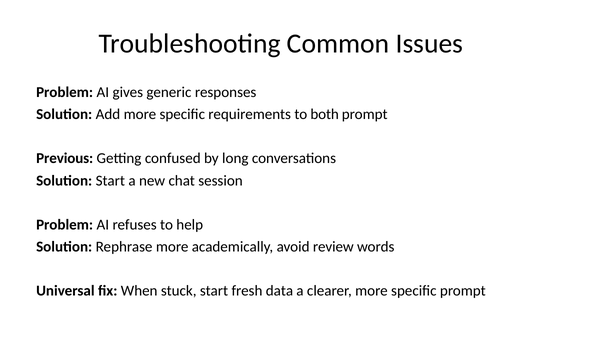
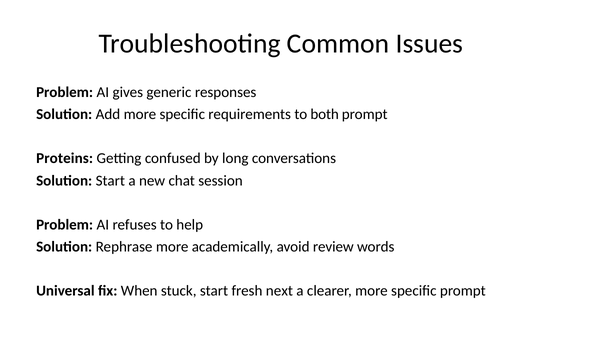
Previous: Previous -> Proteins
data: data -> next
